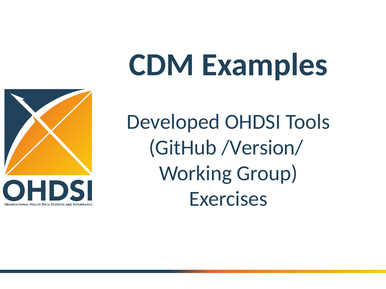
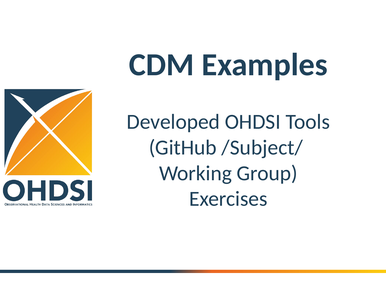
/Version/: /Version/ -> /Subject/
